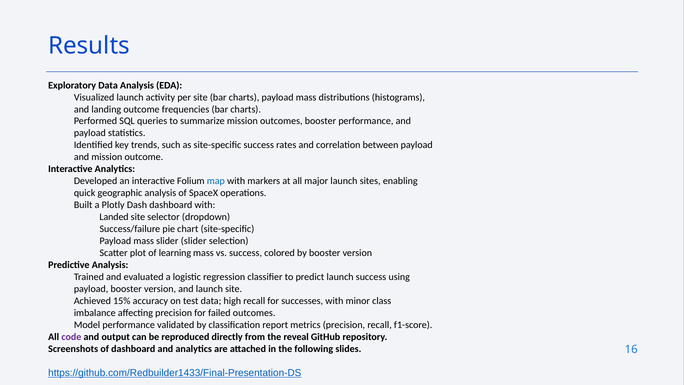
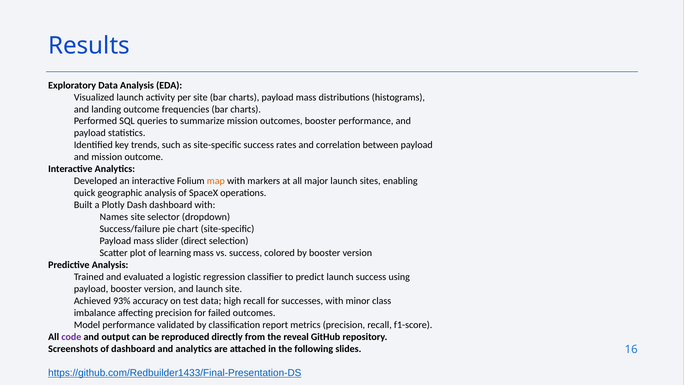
map colour: blue -> orange
Landed: Landed -> Names
slider slider: slider -> direct
15%: 15% -> 93%
